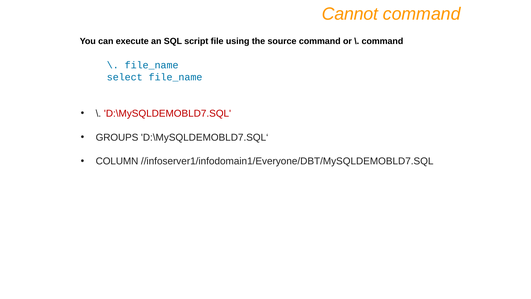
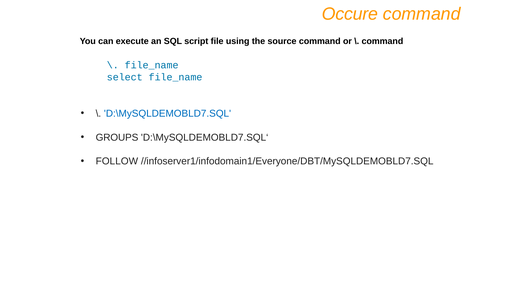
Cannot: Cannot -> Occure
D:\MySQLDEMOBLD7.SQL colour: red -> blue
COLUMN: COLUMN -> FOLLOW
